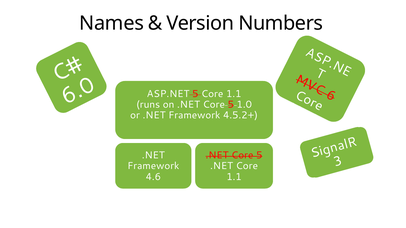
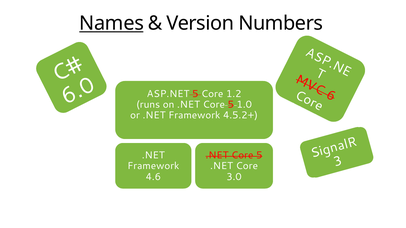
Names underline: none -> present
1.1 at (234, 94): 1.1 -> 1.2
1.1 at (234, 177): 1.1 -> 3.0
